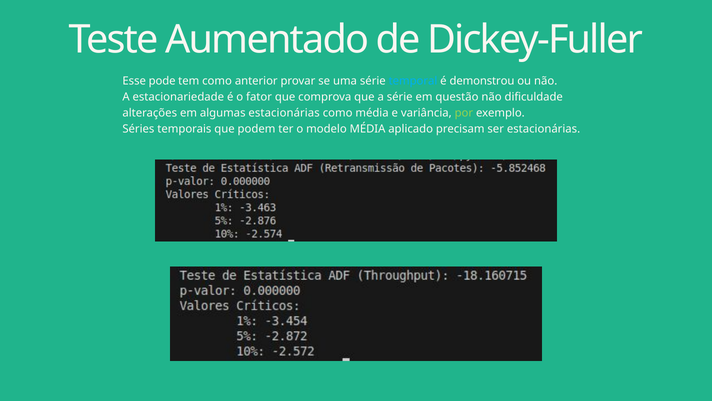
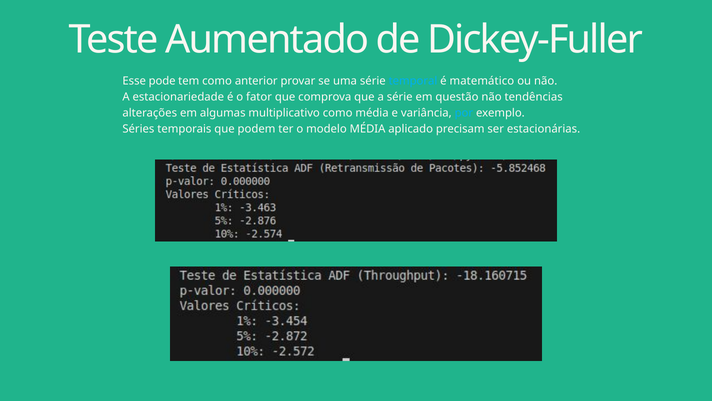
demonstrou: demonstrou -> matemático
dificuldade: dificuldade -> tendências
algumas estacionárias: estacionárias -> multiplicativo
por colour: light green -> light blue
